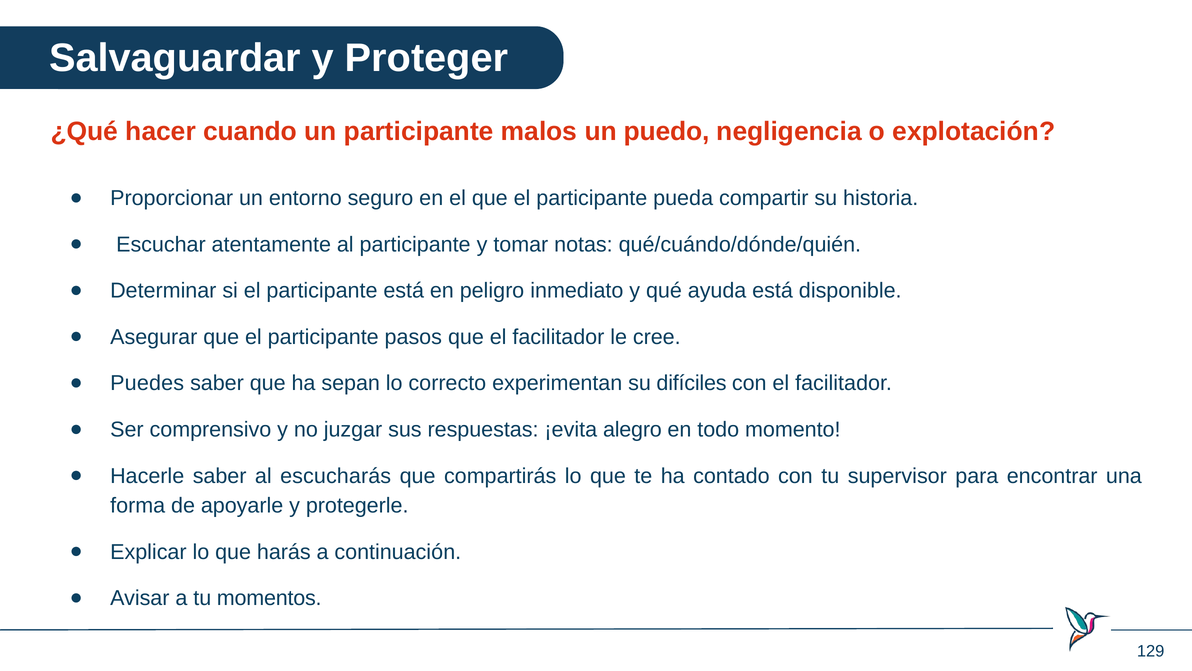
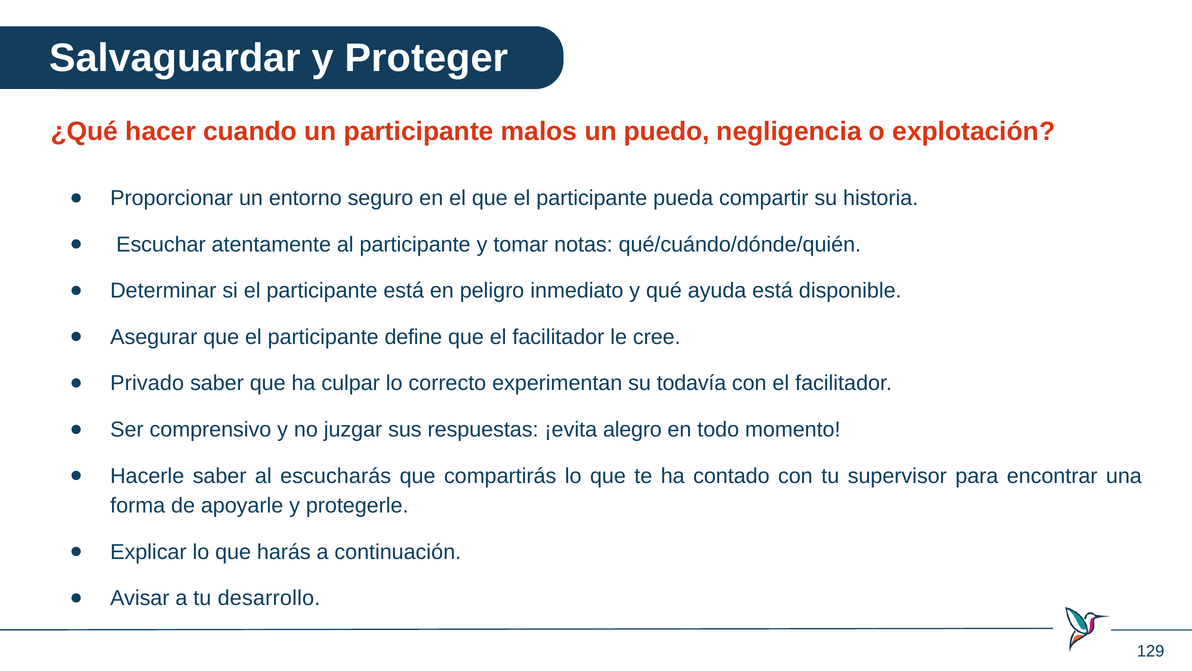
pasos: pasos -> define
Puedes: Puedes -> Privado
sepan: sepan -> culpar
difíciles: difíciles -> todavía
momentos: momentos -> desarrollo
